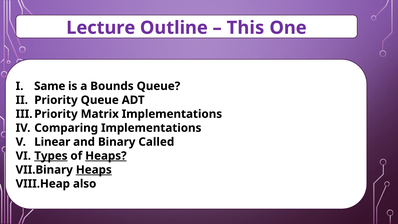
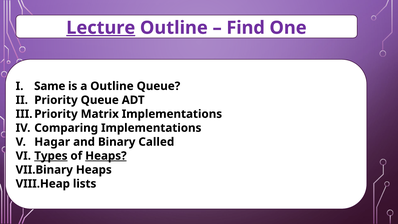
Lecture underline: none -> present
This: This -> Find
a Bounds: Bounds -> Outline
Linear: Linear -> Hagar
Heaps at (94, 170) underline: present -> none
also: also -> lists
